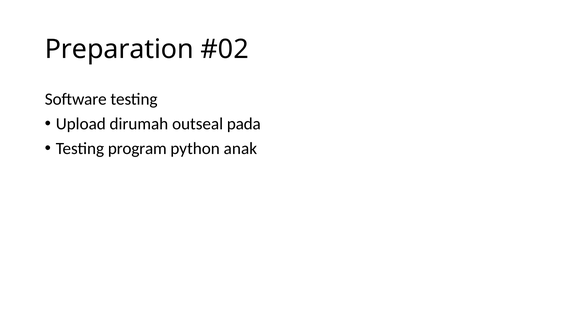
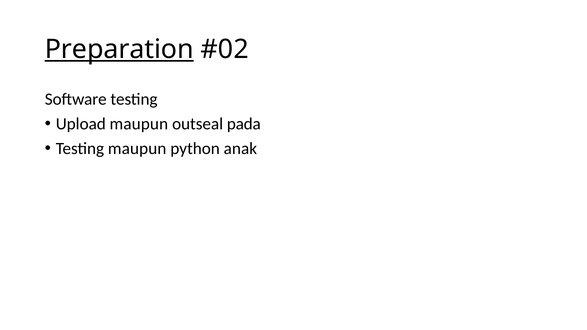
Preparation underline: none -> present
Upload dirumah: dirumah -> maupun
Testing program: program -> maupun
